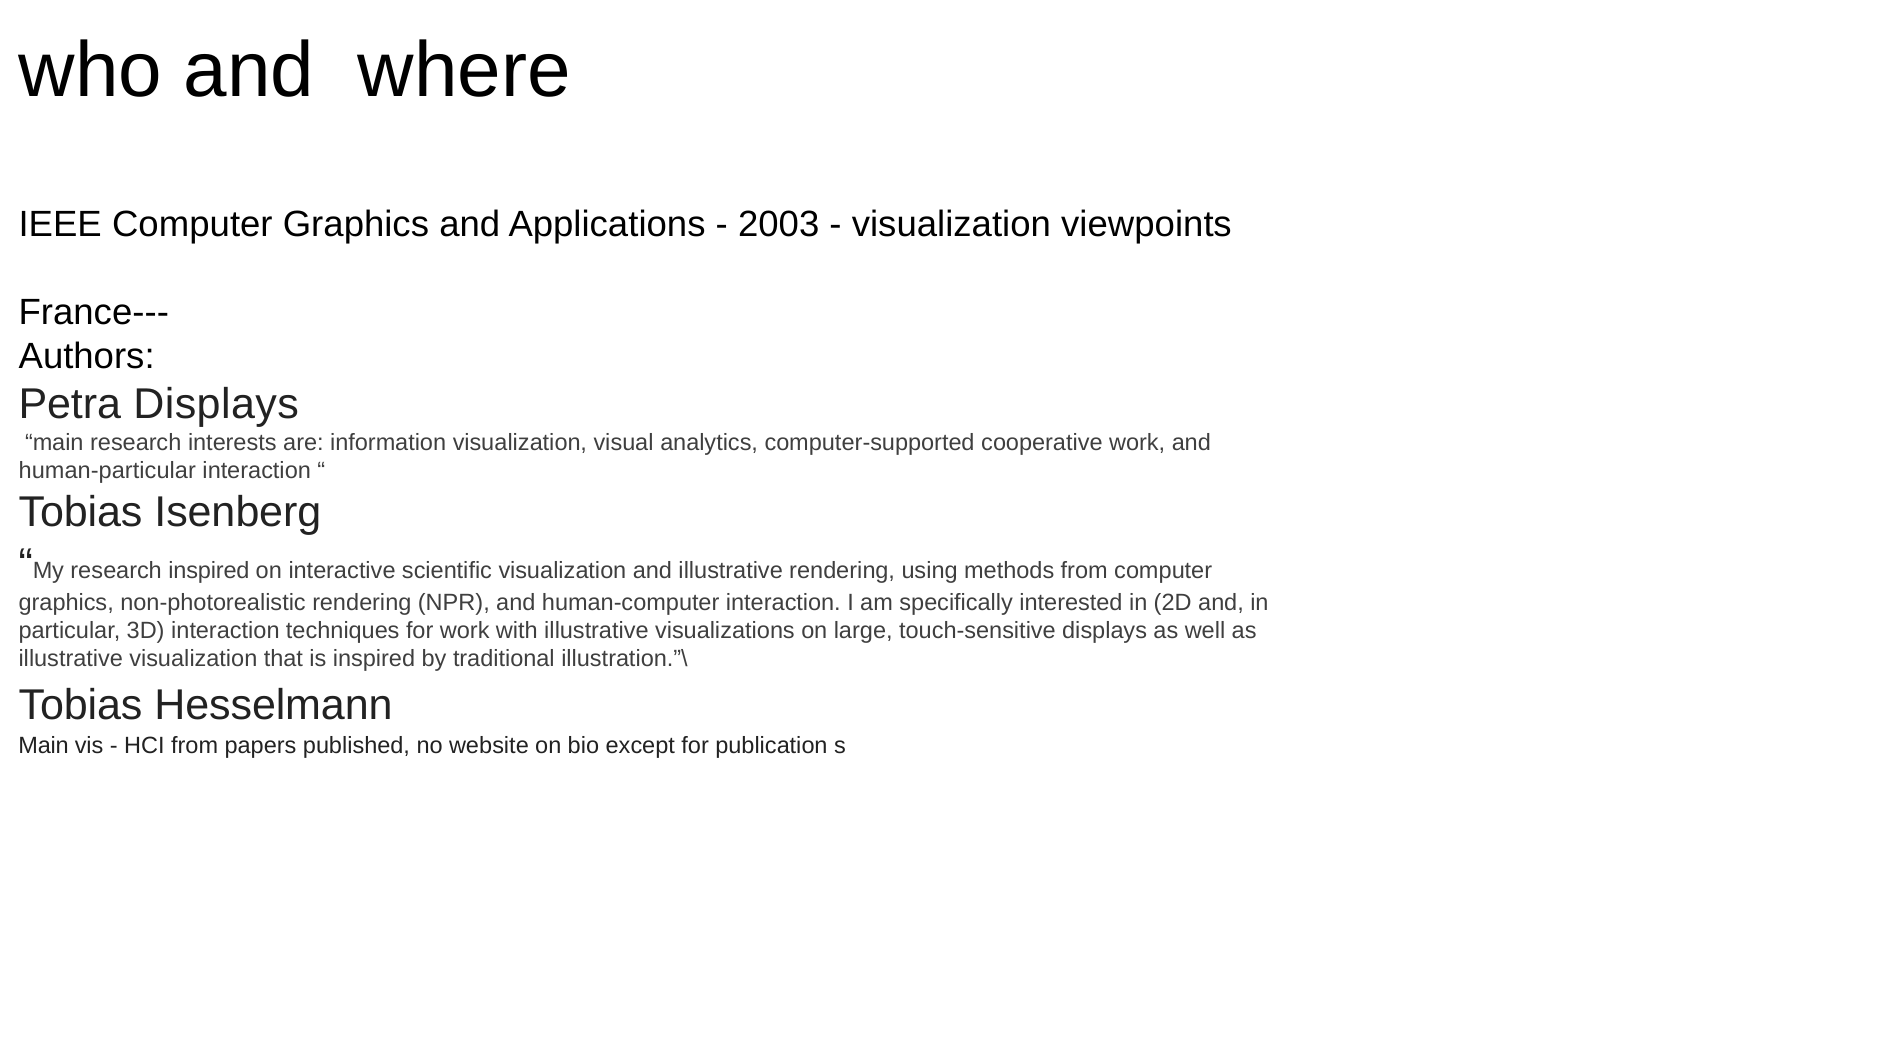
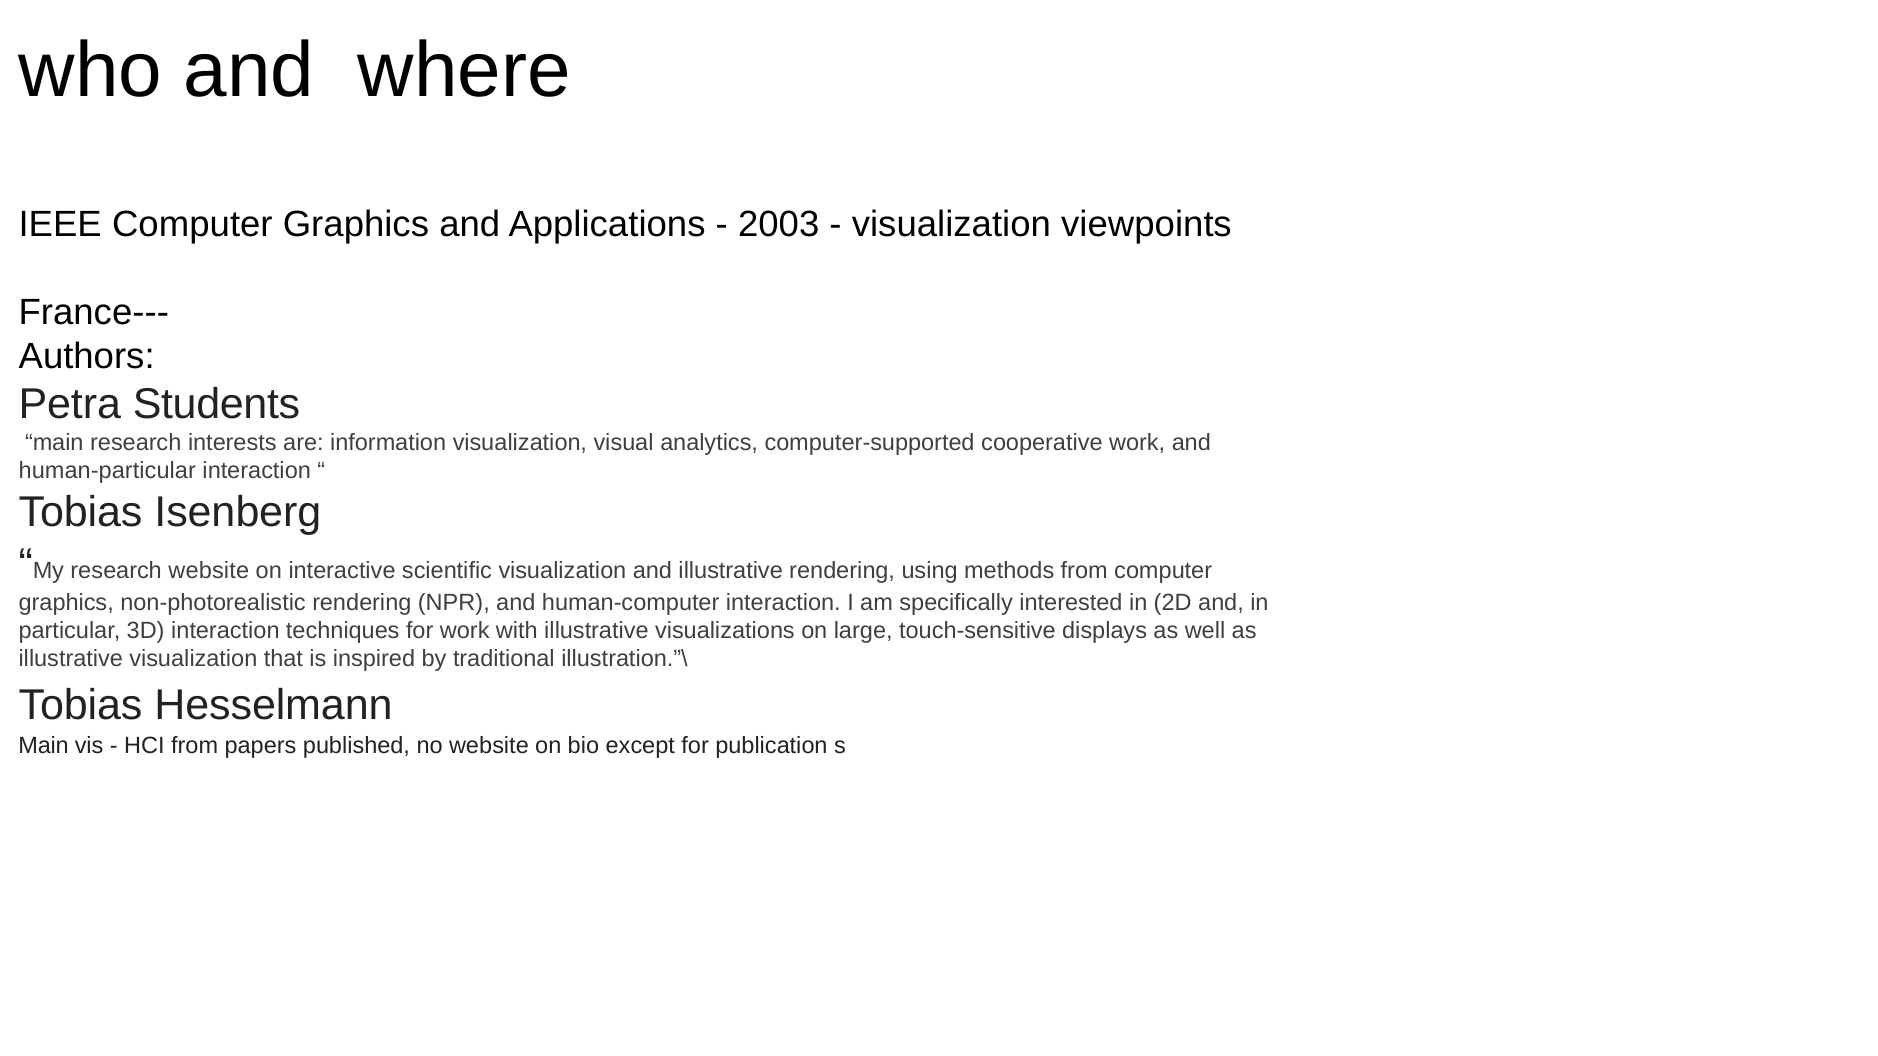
Petra Displays: Displays -> Students
research inspired: inspired -> website
